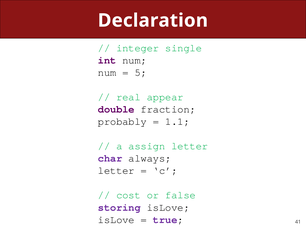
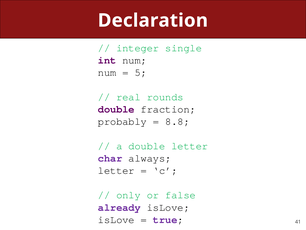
appear: appear -> rounds
1.1: 1.1 -> 8.8
a assign: assign -> double
cost: cost -> only
storing: storing -> already
